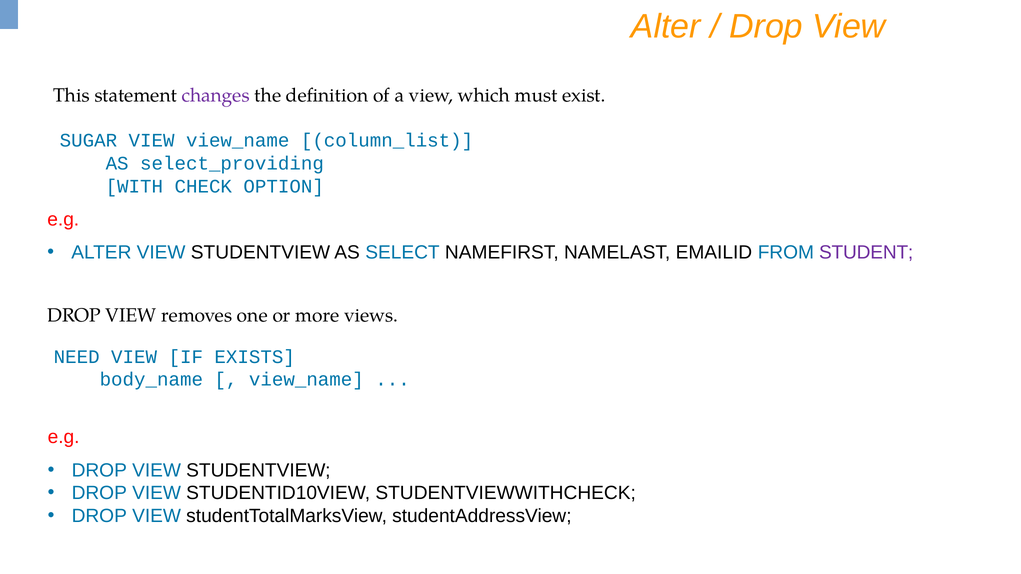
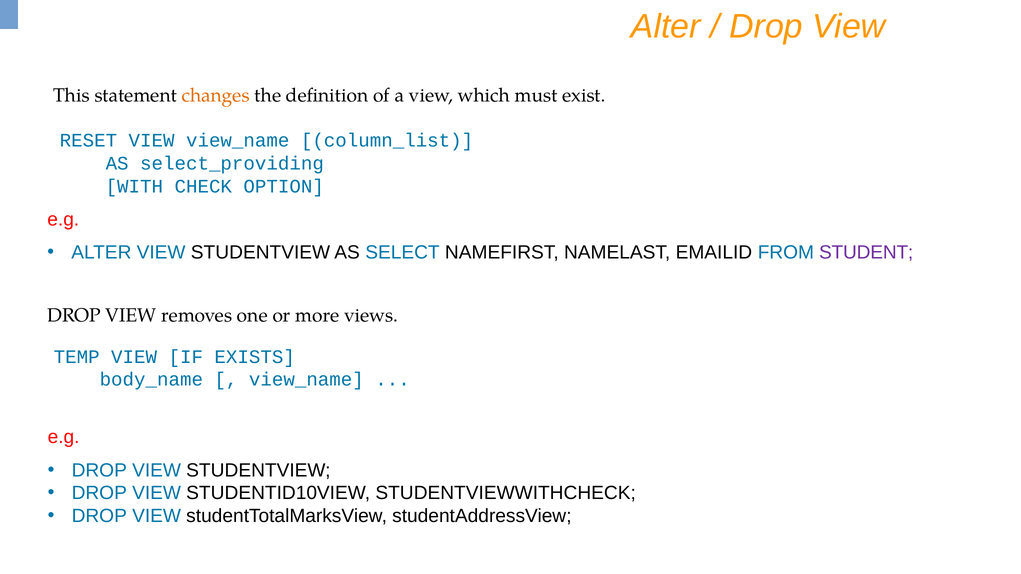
changes colour: purple -> orange
SUGAR: SUGAR -> RESET
NEED: NEED -> TEMP
